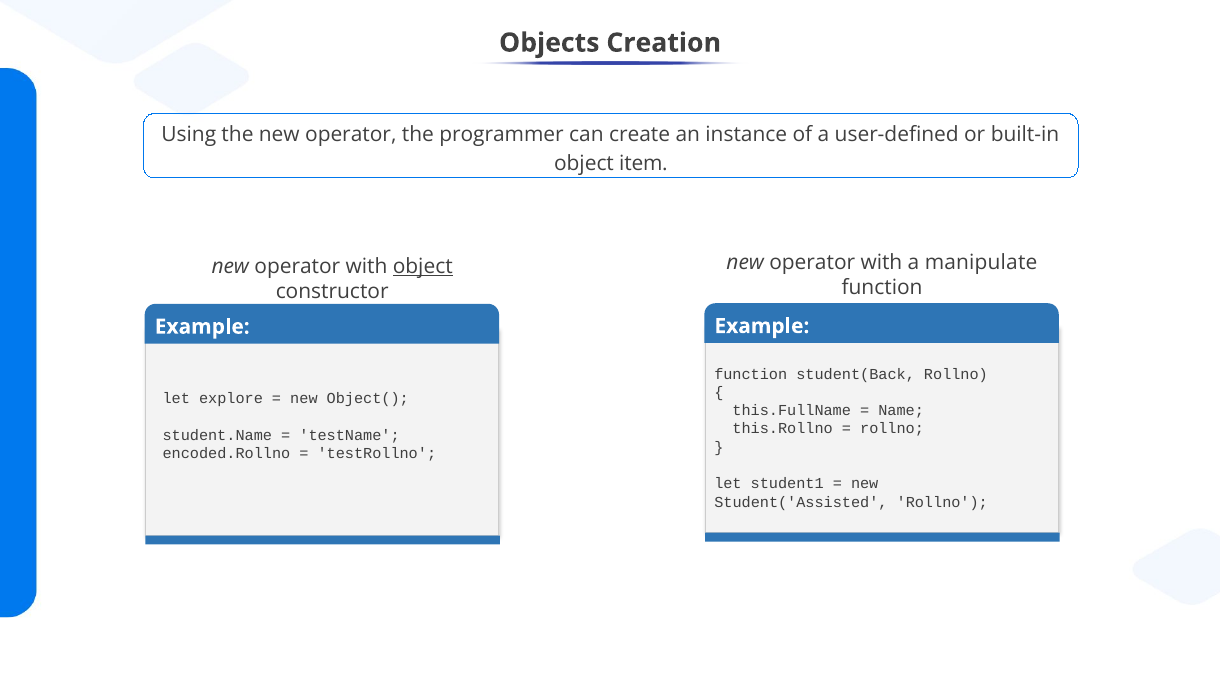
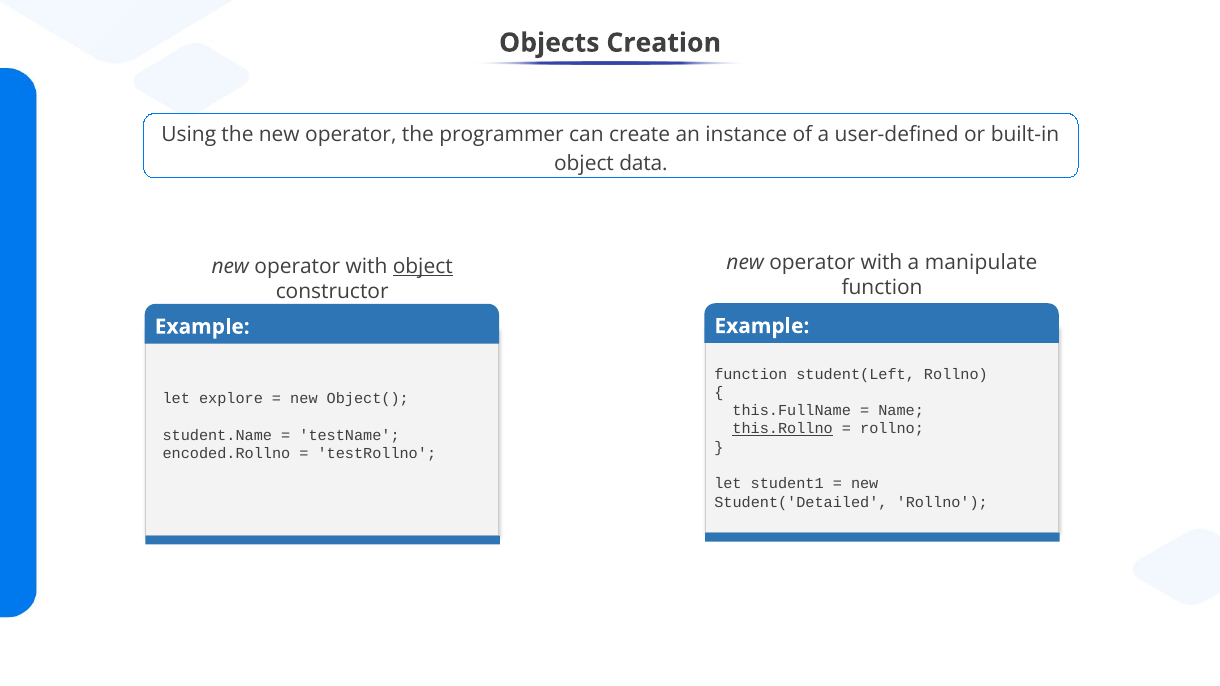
item: item -> data
student(Back: student(Back -> student(Left
this.Rollno underline: none -> present
Student('Assisted: Student('Assisted -> Student('Detailed
